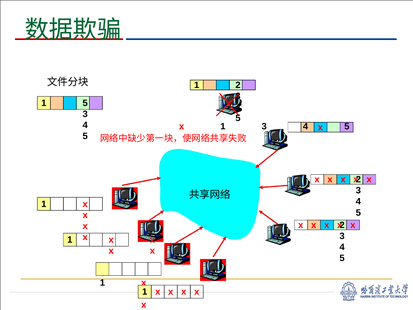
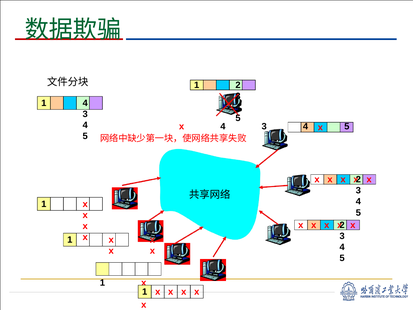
1 5: 5 -> 4
1 at (223, 126): 1 -> 4
